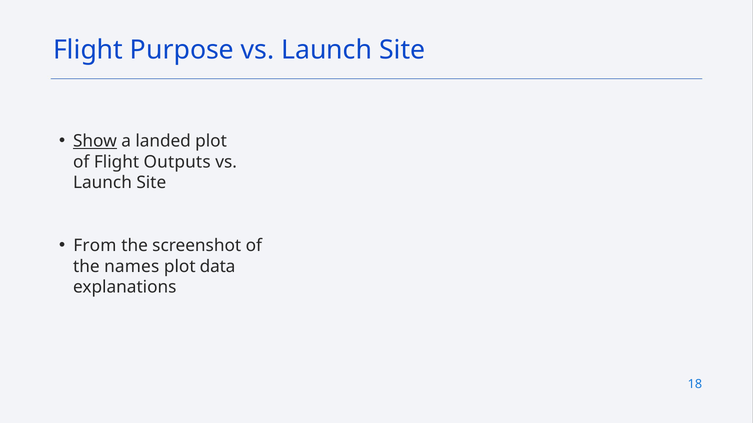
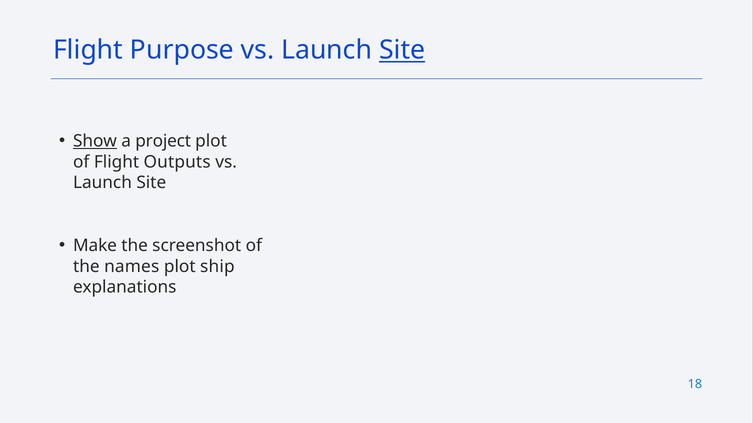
Site at (402, 50) underline: none -> present
landed: landed -> project
From: From -> Make
data: data -> ship
